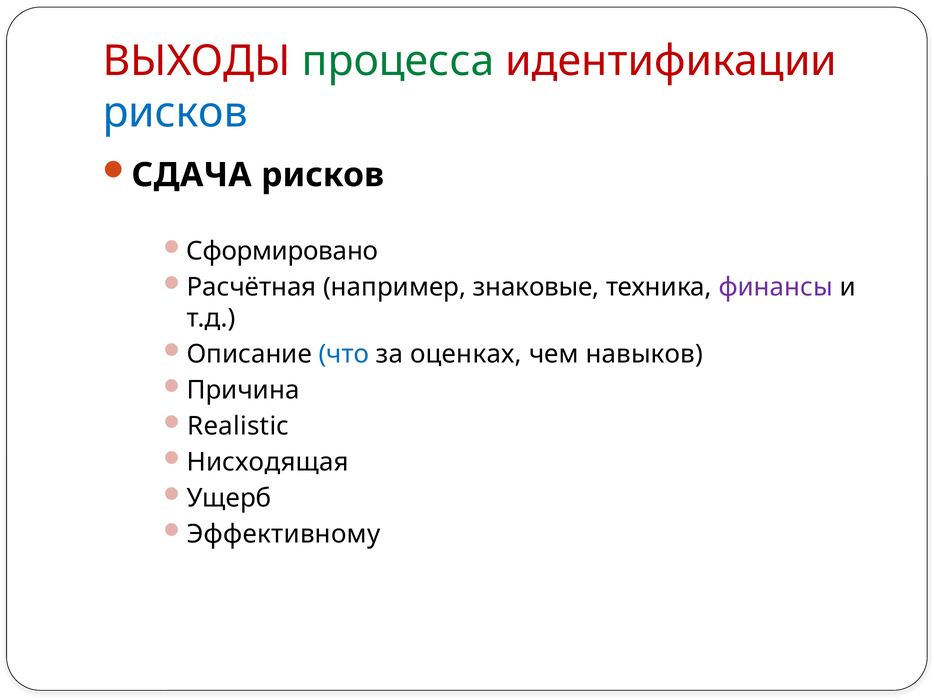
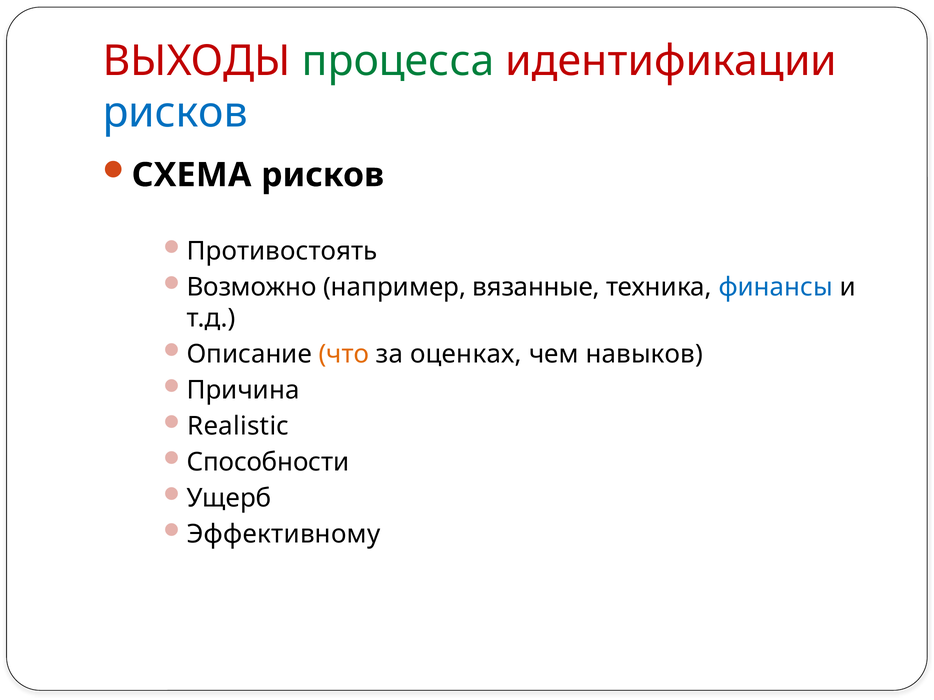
СДАЧА: СДАЧА -> СХЕМА
Сформировано: Сформировано -> Противостоять
Расчётная: Расчётная -> Возможно
знаковые: знаковые -> вязанные
финансы colour: purple -> blue
что colour: blue -> orange
Нисходящая: Нисходящая -> Способности
